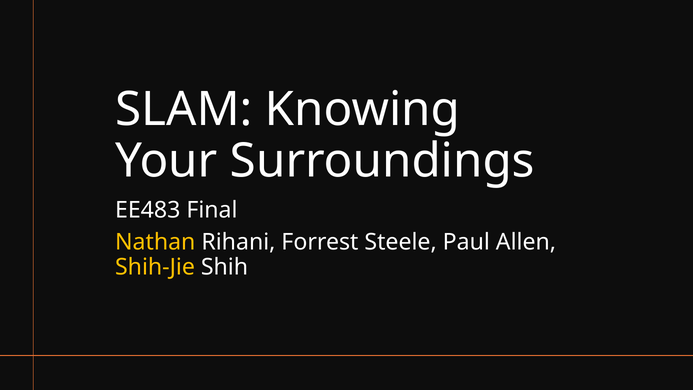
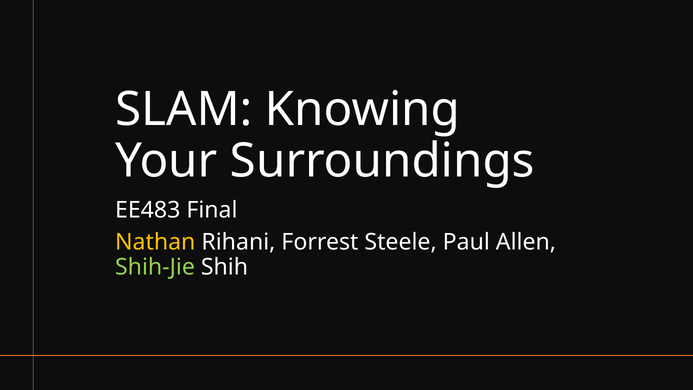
Shih-Jie colour: yellow -> light green
